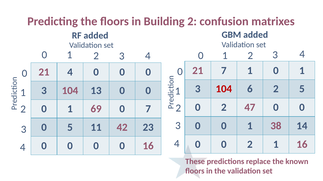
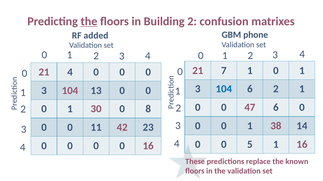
the at (89, 21) underline: none -> present
GBM added: added -> phone
104 at (224, 89) colour: red -> blue
6 2 5: 5 -> 1
2 at (224, 108): 2 -> 0
47 0: 0 -> 6
69: 69 -> 30
0 7: 7 -> 8
5 at (70, 128): 5 -> 0
2 at (250, 145): 2 -> 5
